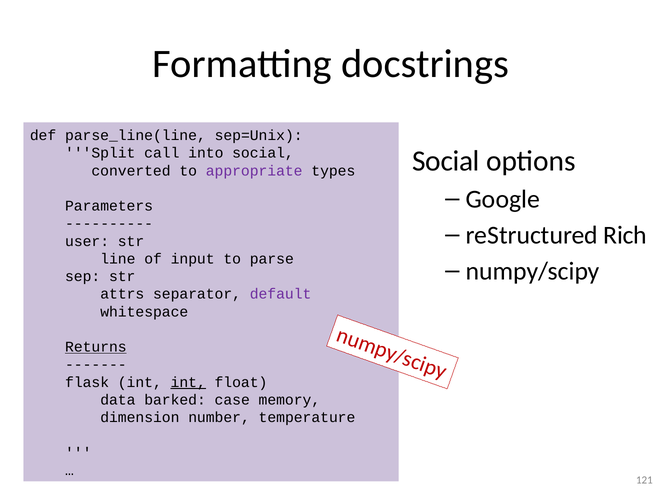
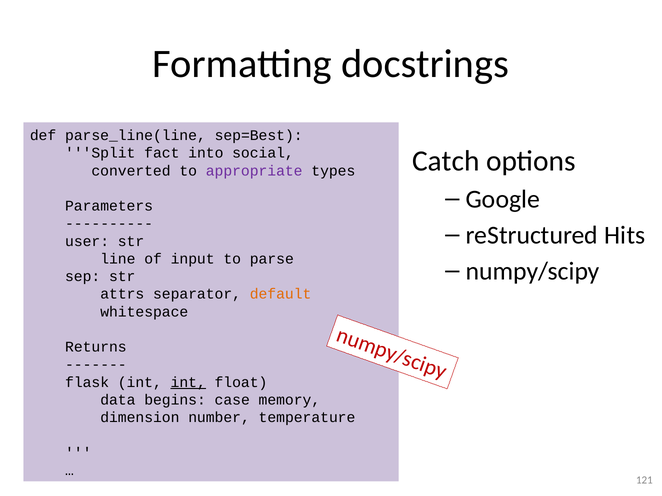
sep=Unix: sep=Unix -> sep=Best
call: call -> fact
Social at (446, 161): Social -> Catch
Rich: Rich -> Hits
default colour: purple -> orange
Returns underline: present -> none
barked: barked -> begins
